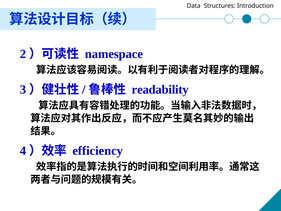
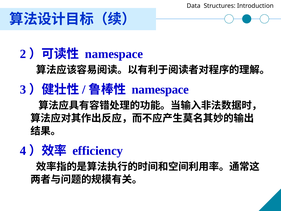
readability at (160, 89): readability -> namespace
